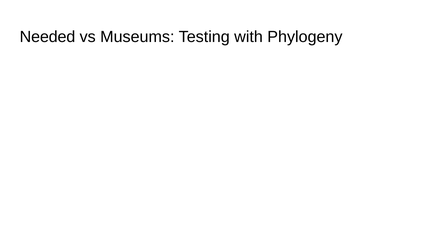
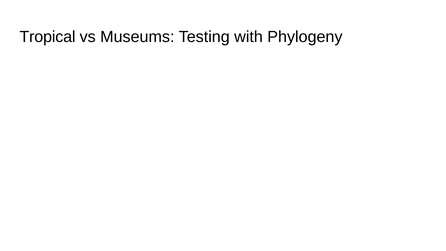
Needed: Needed -> Tropical
